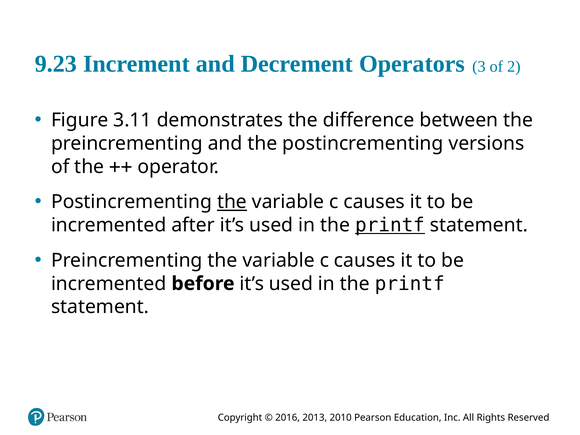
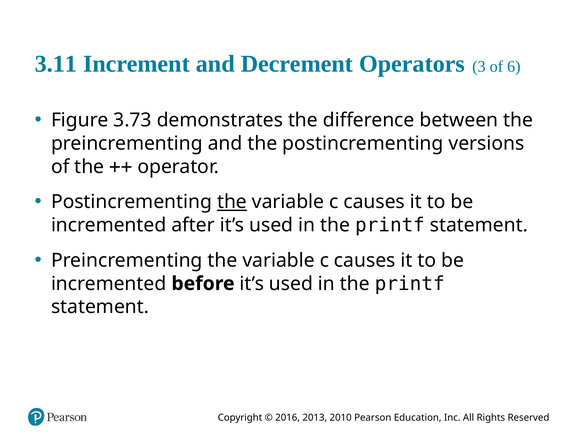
9.23: 9.23 -> 3.11
2: 2 -> 6
3.11: 3.11 -> 3.73
printf at (390, 225) underline: present -> none
